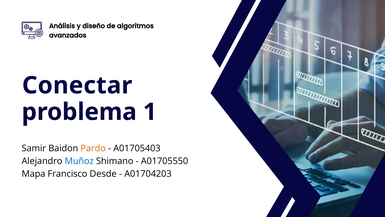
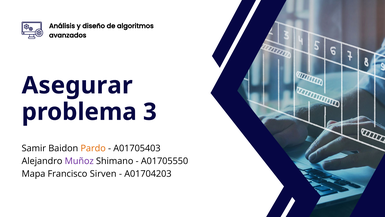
Conectar: Conectar -> Asegurar
1: 1 -> 3
Muñoz colour: blue -> purple
Desde: Desde -> Sirven
